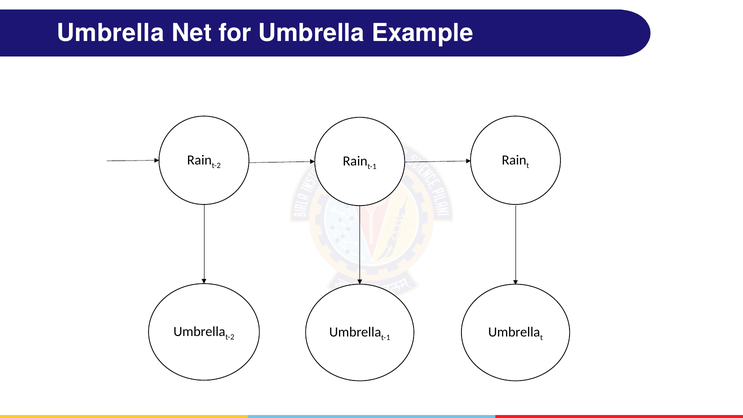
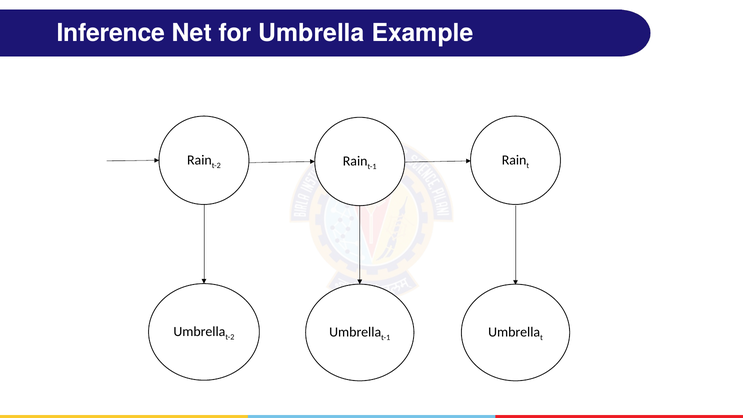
Umbrella at (111, 33): Umbrella -> Inference
